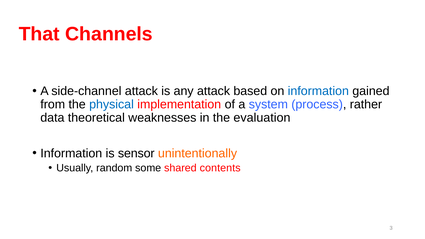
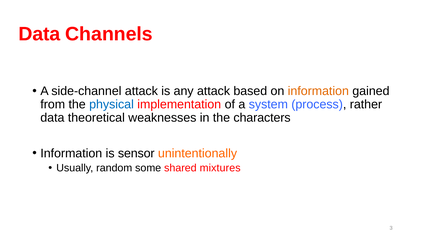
That at (39, 34): That -> Data
information at (318, 91) colour: blue -> orange
evaluation: evaluation -> characters
contents: contents -> mixtures
